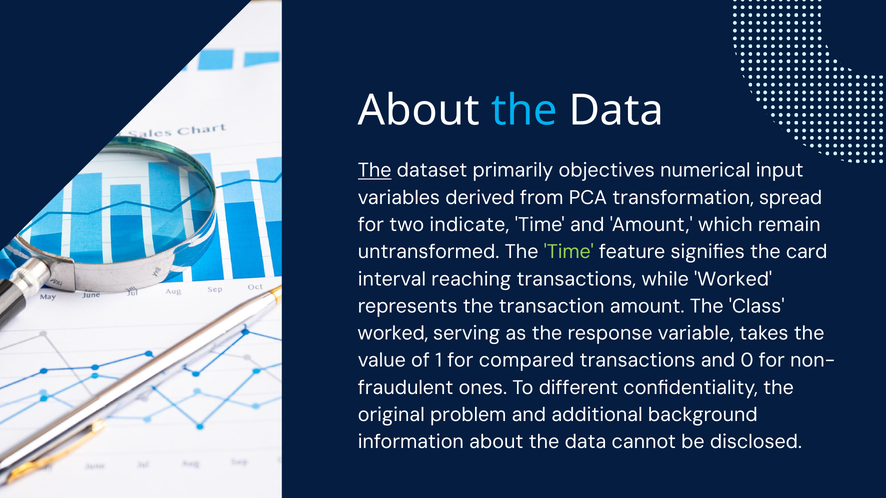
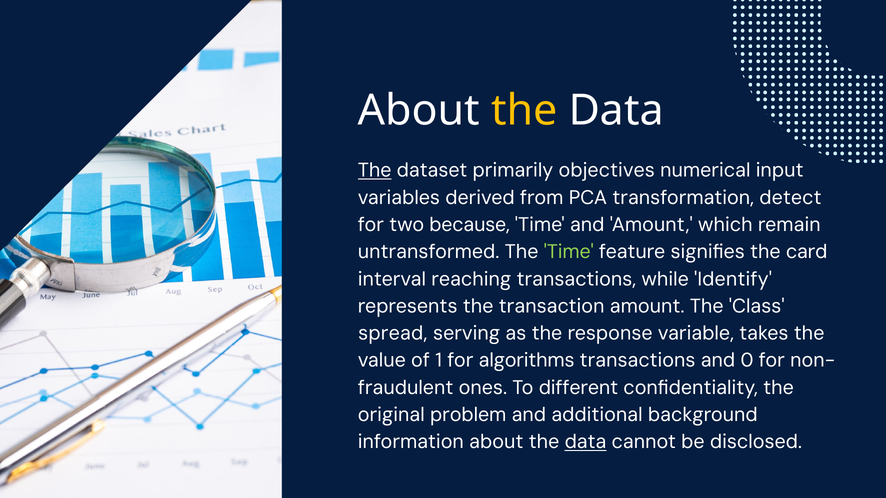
the at (524, 110) colour: light blue -> yellow
spread: spread -> detect
indicate: indicate -> because
while Worked: Worked -> Identify
worked at (393, 334): worked -> spread
compared: compared -> algorithms
data at (586, 442) underline: none -> present
